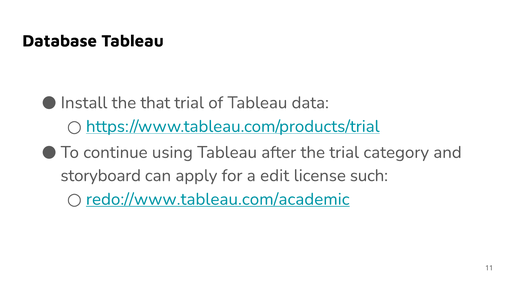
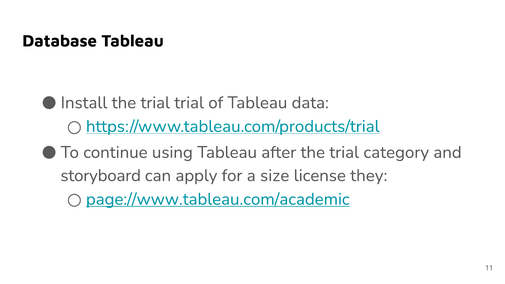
Install the that: that -> trial
edit: edit -> size
such: such -> they
redo://www.tableau.com/academic: redo://www.tableau.com/academic -> page://www.tableau.com/academic
